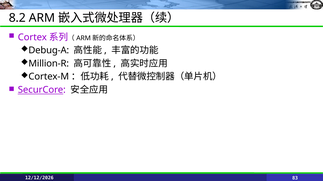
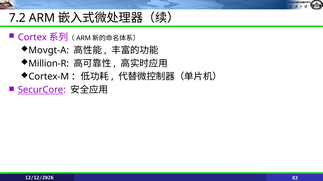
8.2: 8.2 -> 7.2
Debug-A: Debug-A -> Movgt-A
